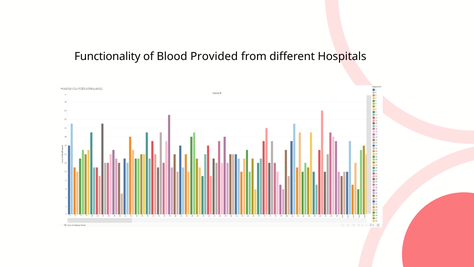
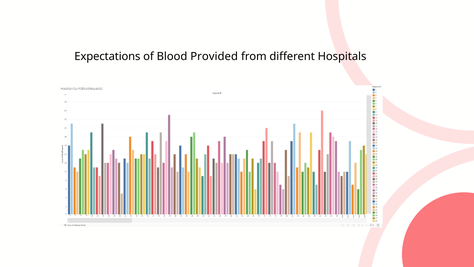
Functionality: Functionality -> Expectations
